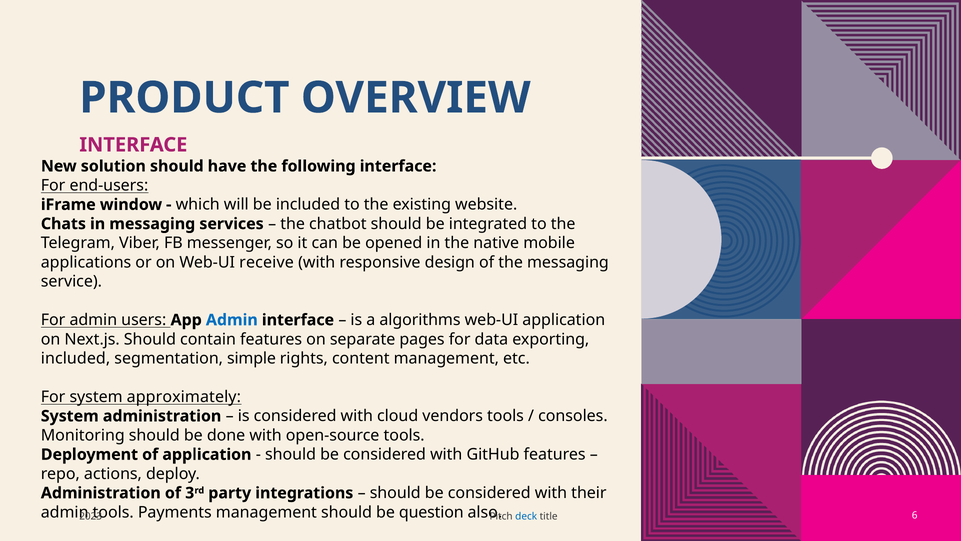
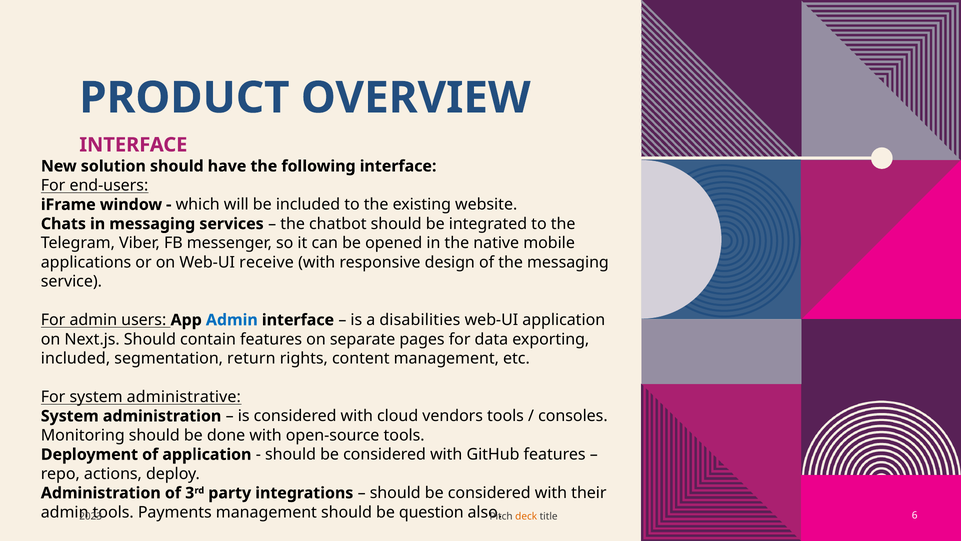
algorithms: algorithms -> disabilities
simple: simple -> return
approximately: approximately -> administrative
deck colour: blue -> orange
